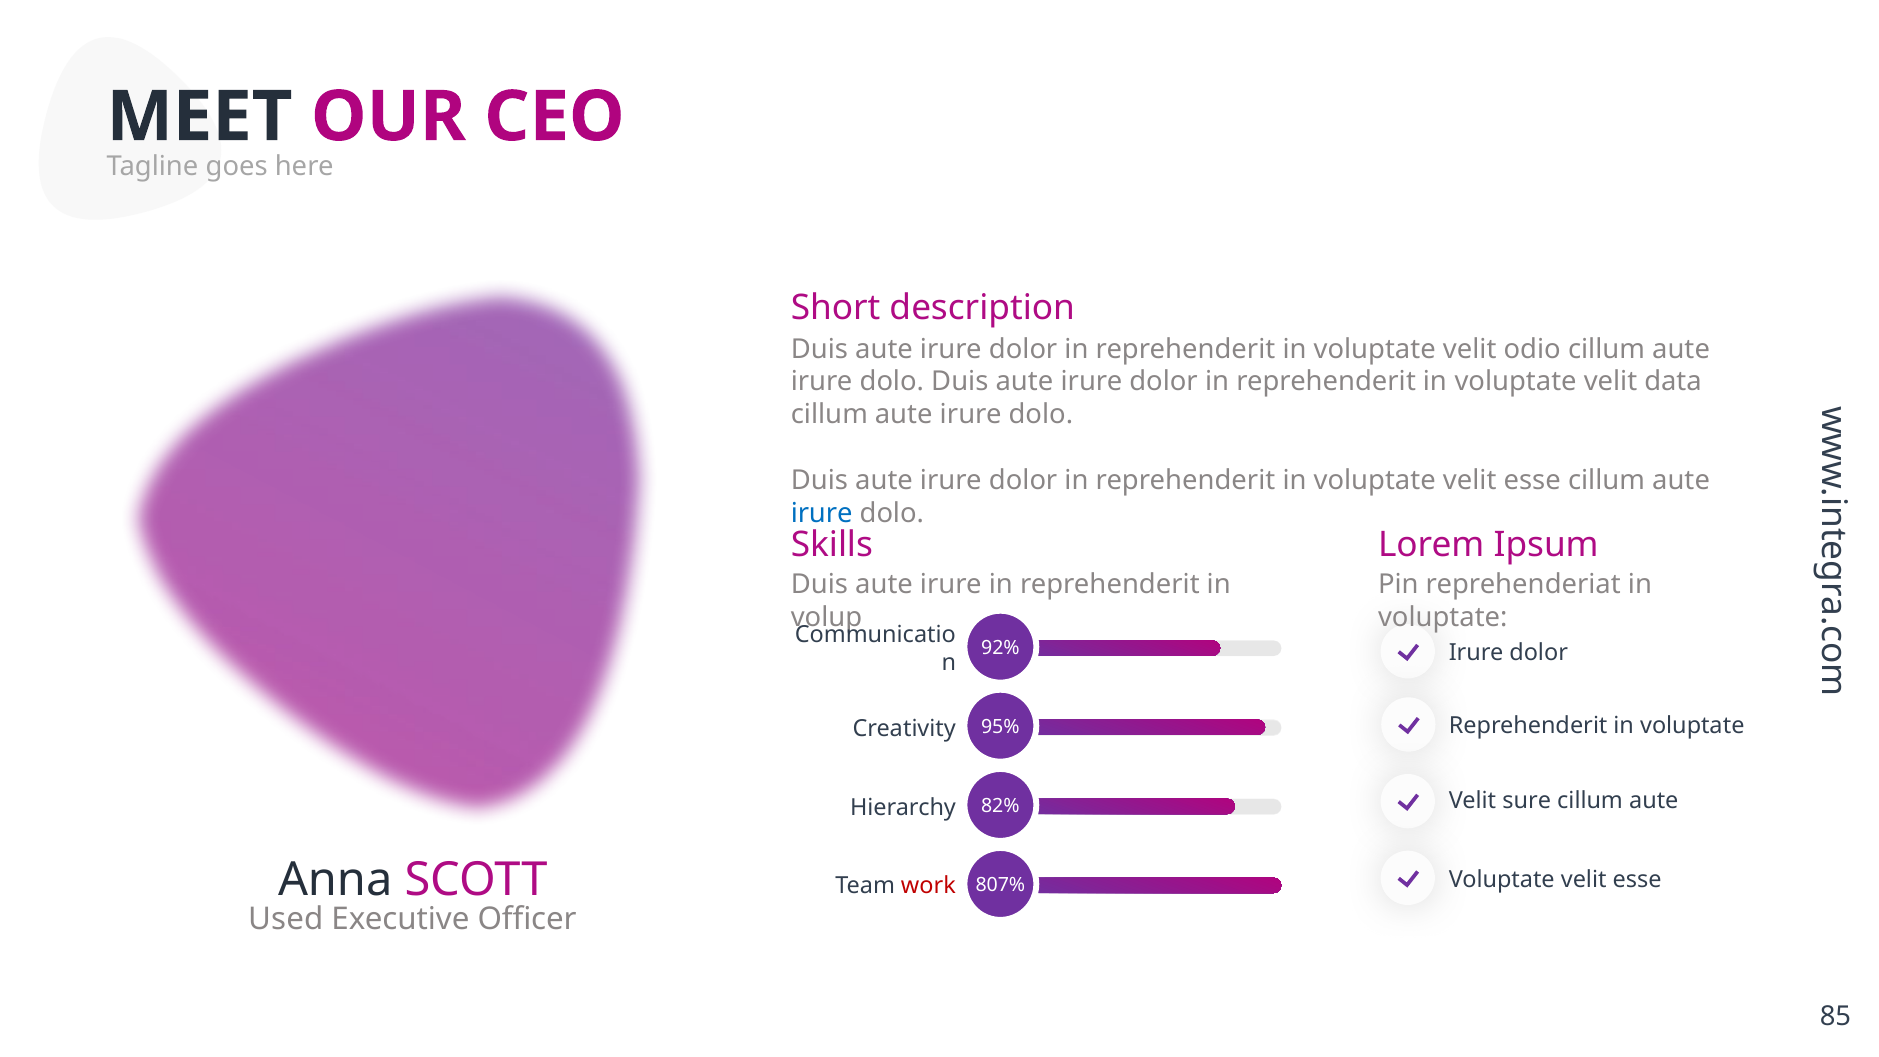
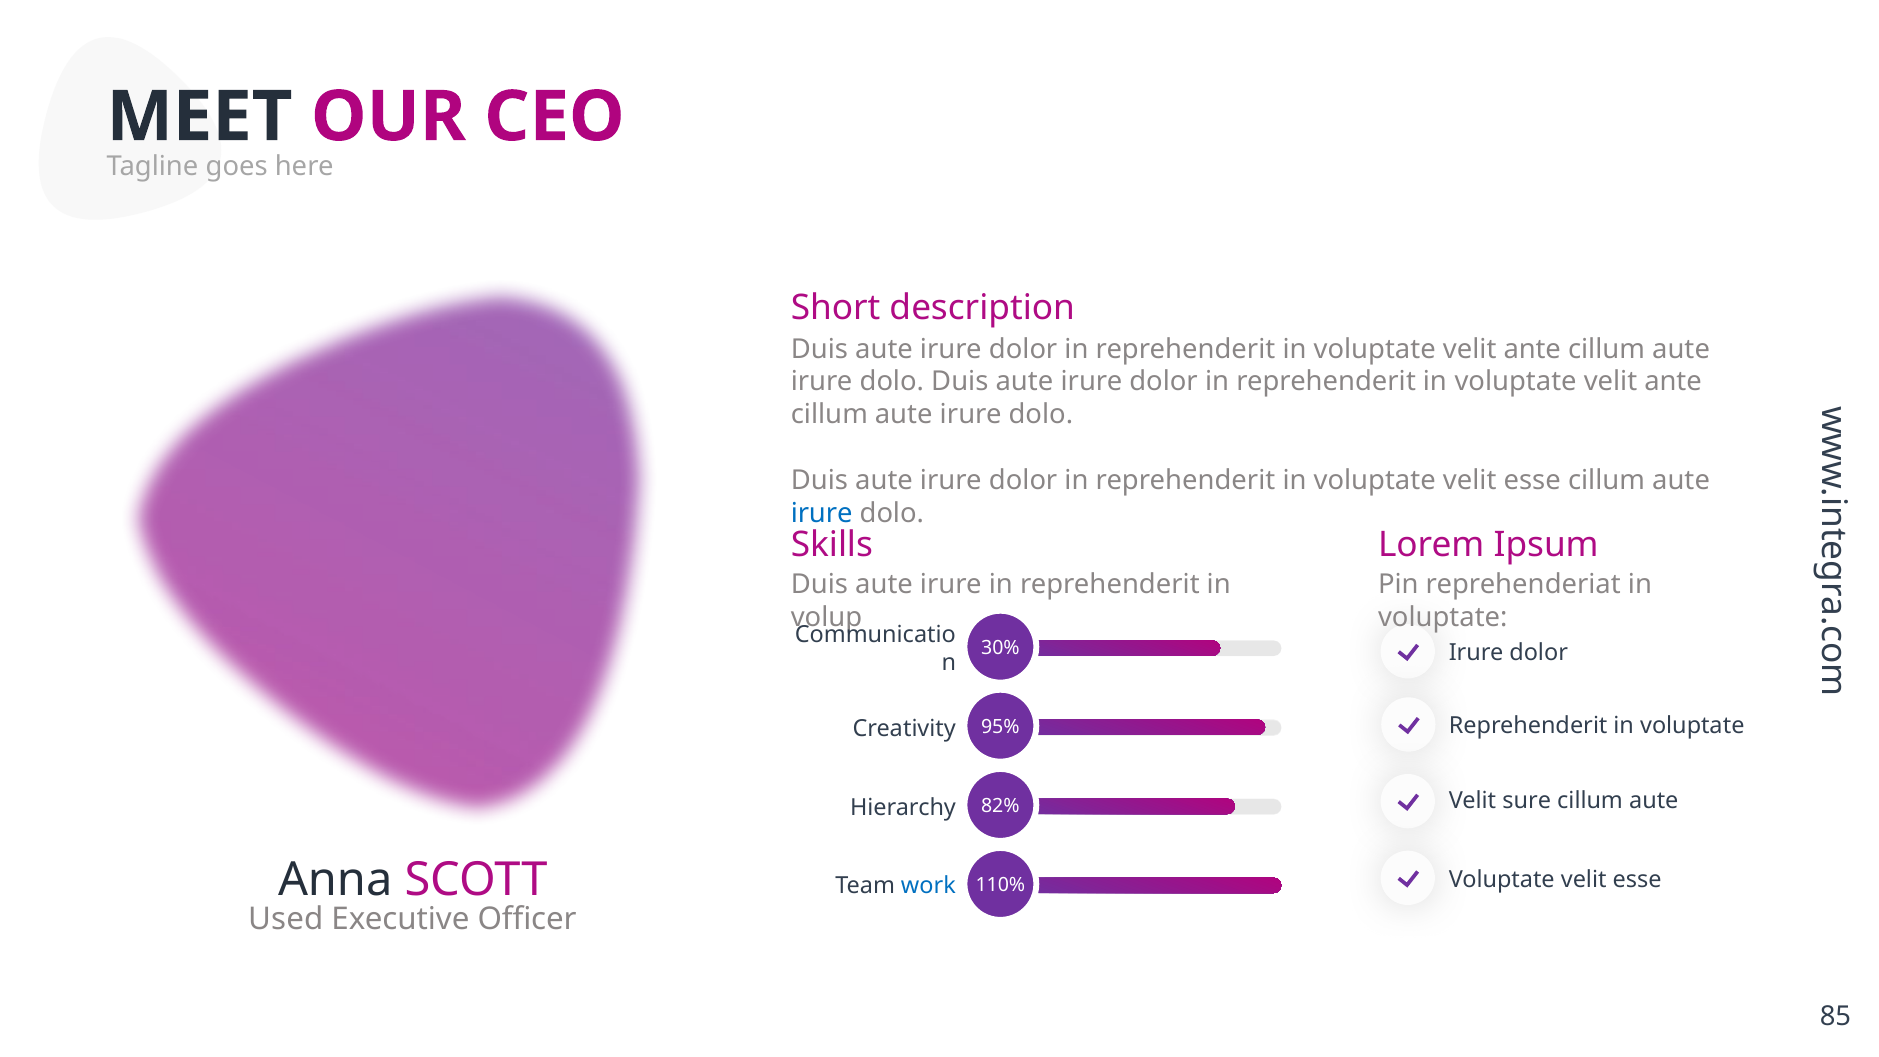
odio at (1532, 349): odio -> ante
data at (1673, 382): data -> ante
92%: 92% -> 30%
work colour: red -> blue
807%: 807% -> 110%
